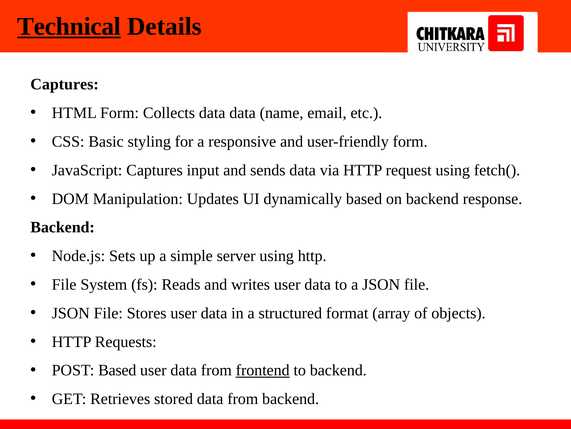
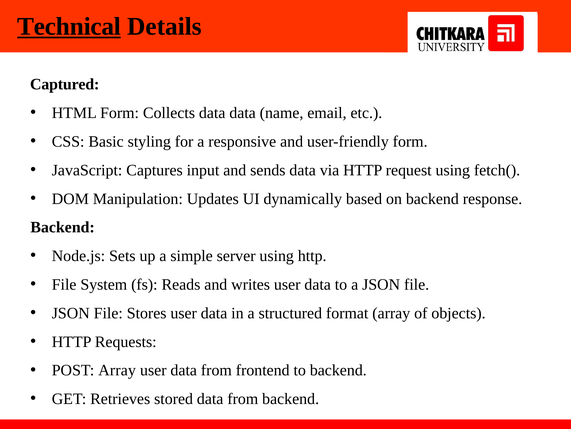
Captures at (65, 84): Captures -> Captured
POST Based: Based -> Array
frontend underline: present -> none
